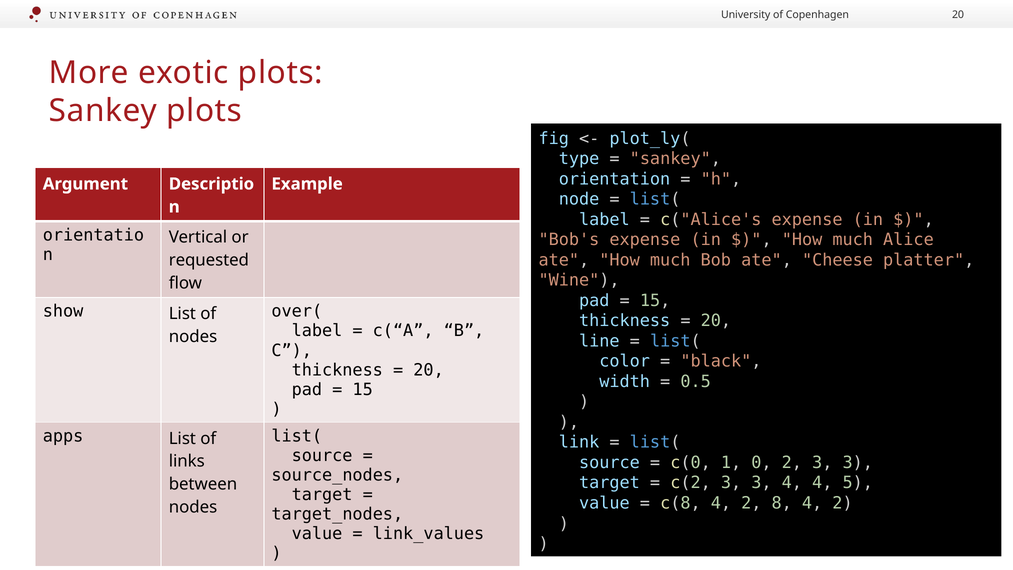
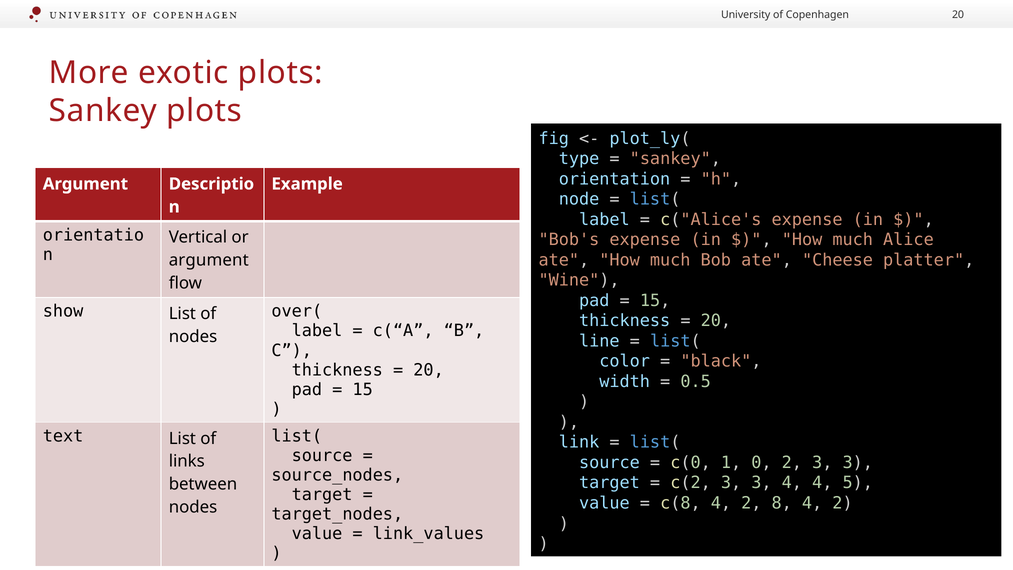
requested at (209, 260): requested -> argument
apps: apps -> text
